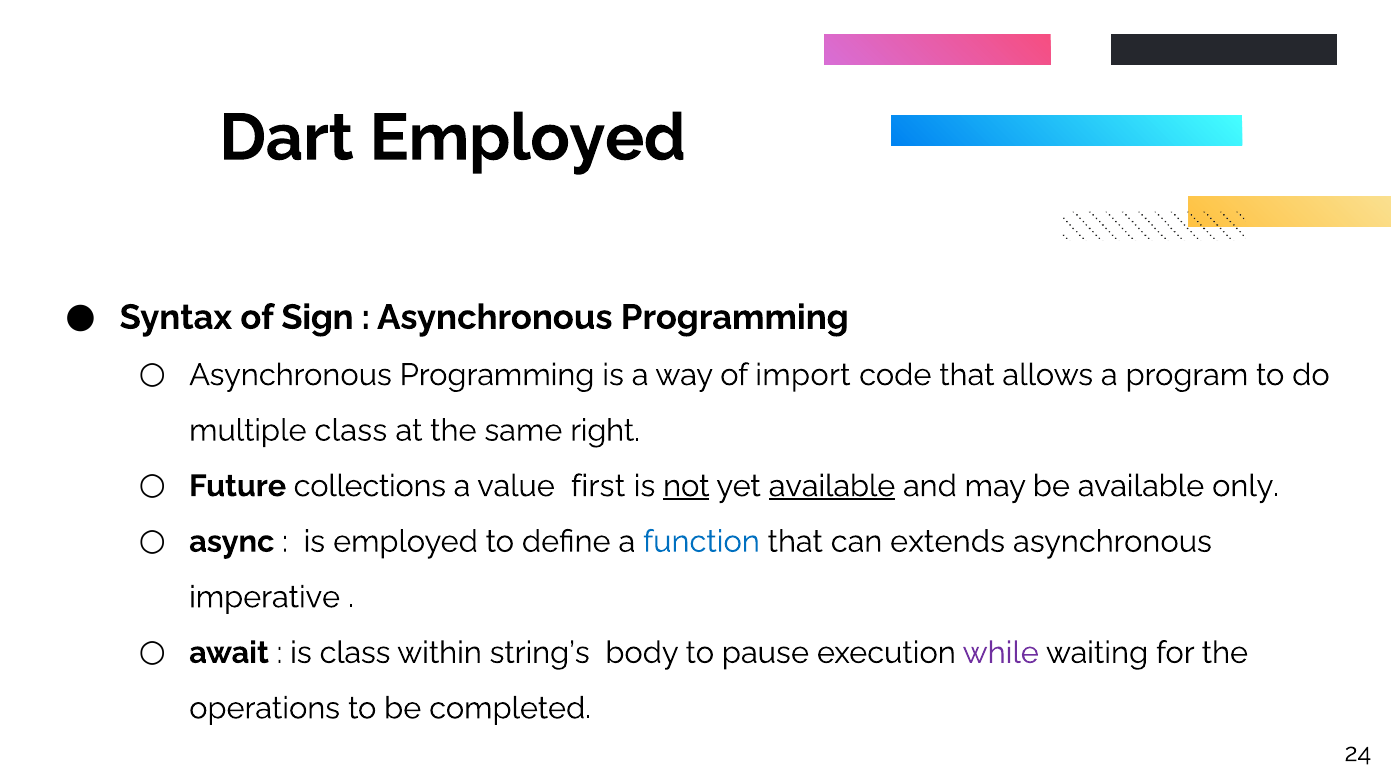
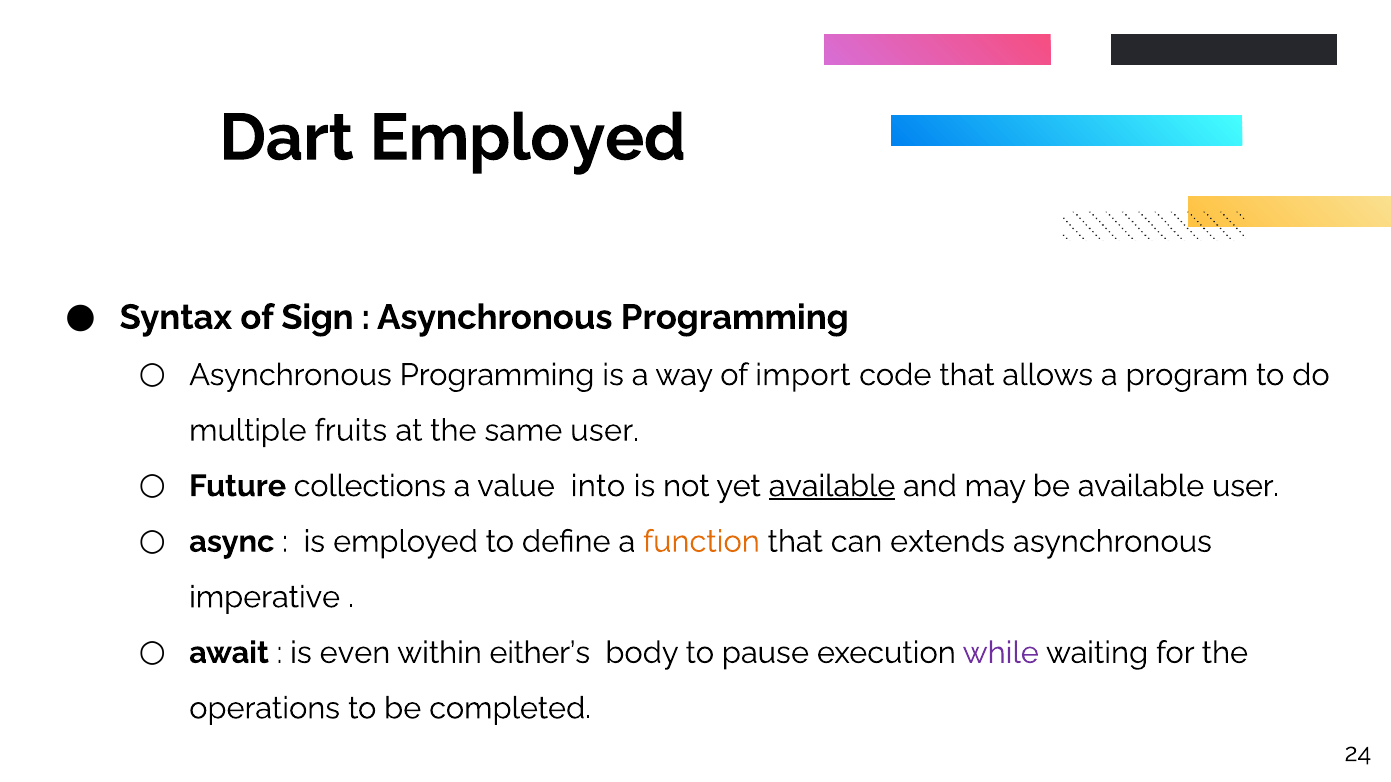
multiple class: class -> fruits
same right: right -> user
first: first -> into
not underline: present -> none
available only: only -> user
function colour: blue -> orange
is class: class -> even
string’s: string’s -> either’s
